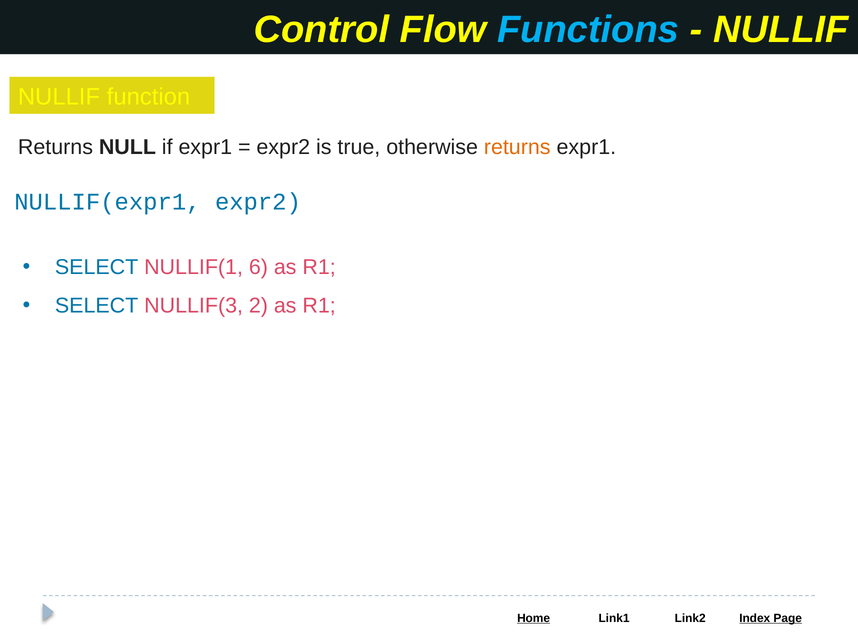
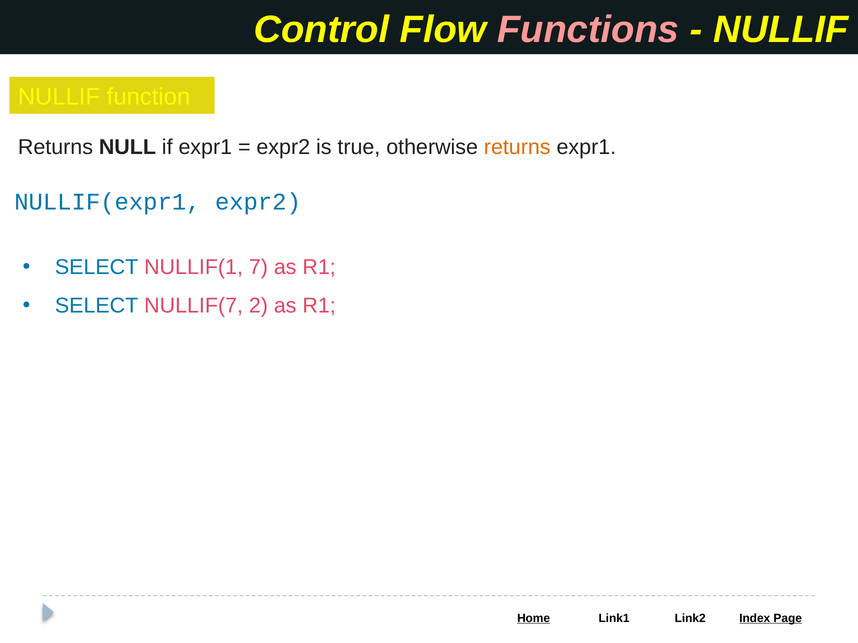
Functions colour: light blue -> pink
6: 6 -> 7
NULLIF(3: NULLIF(3 -> NULLIF(7
